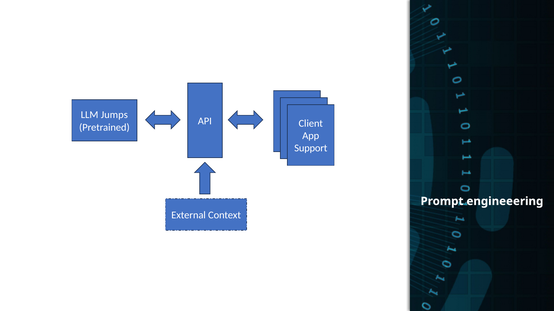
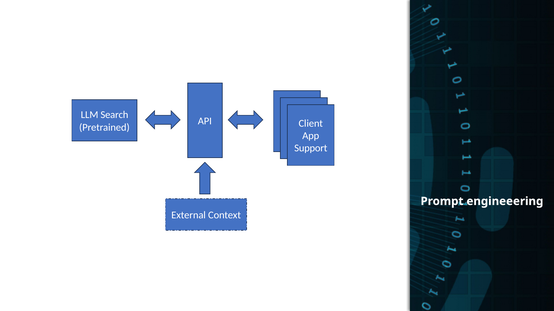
Jumps: Jumps -> Search
